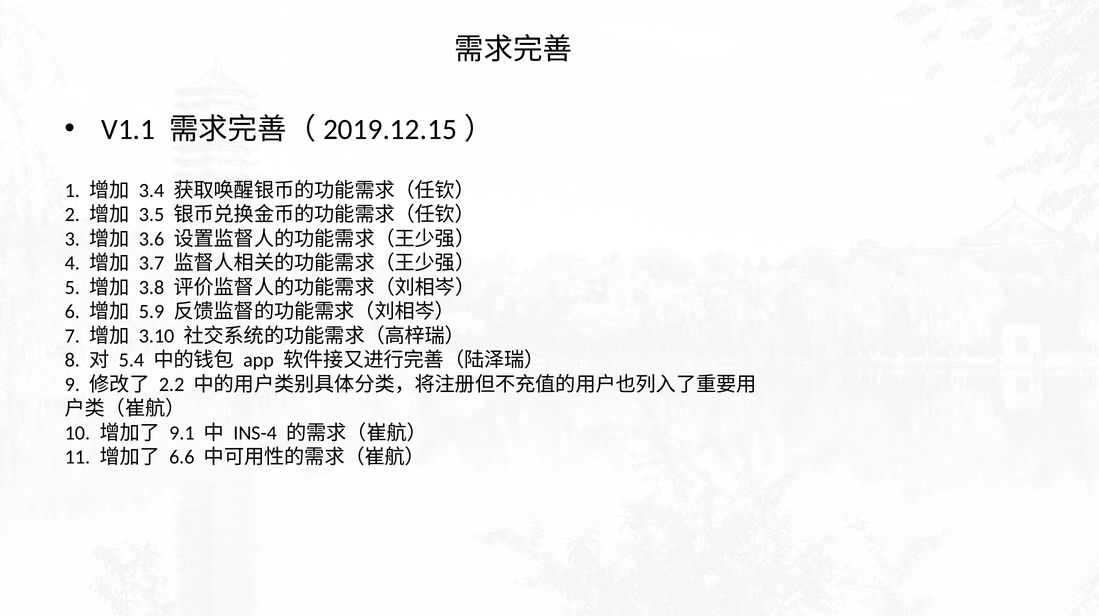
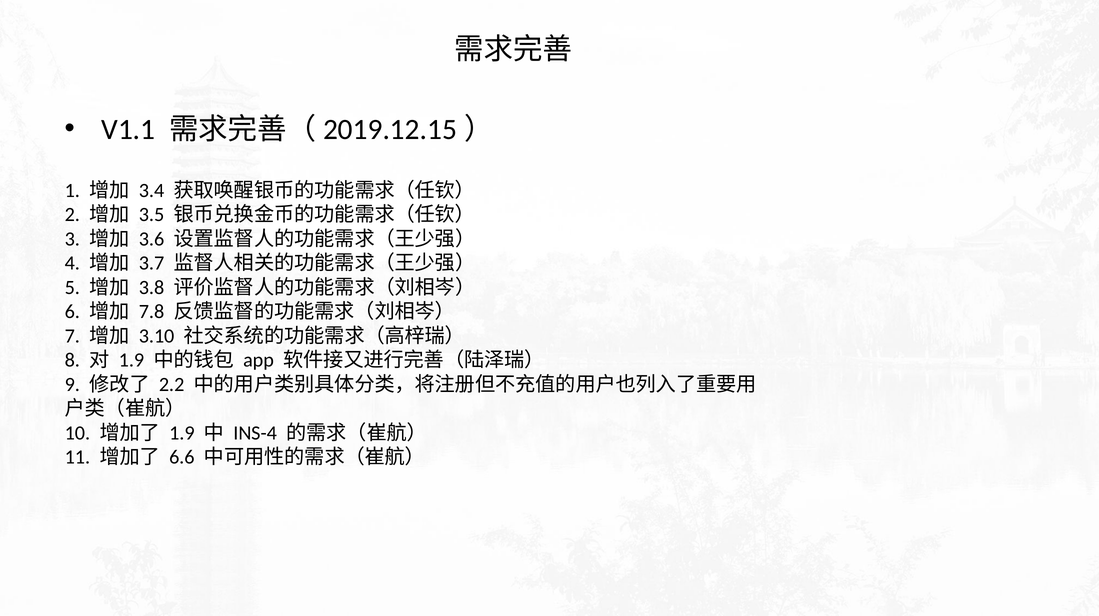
5.9: 5.9 -> 7.8
5.4 at (131, 360): 5.4 -> 1.9
9.1 at (182, 432): 9.1 -> 1.9
